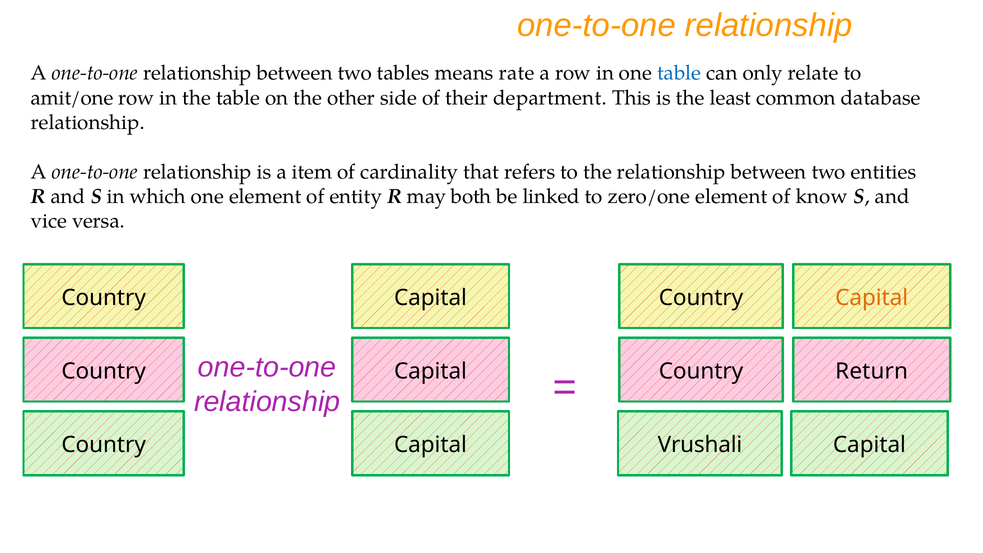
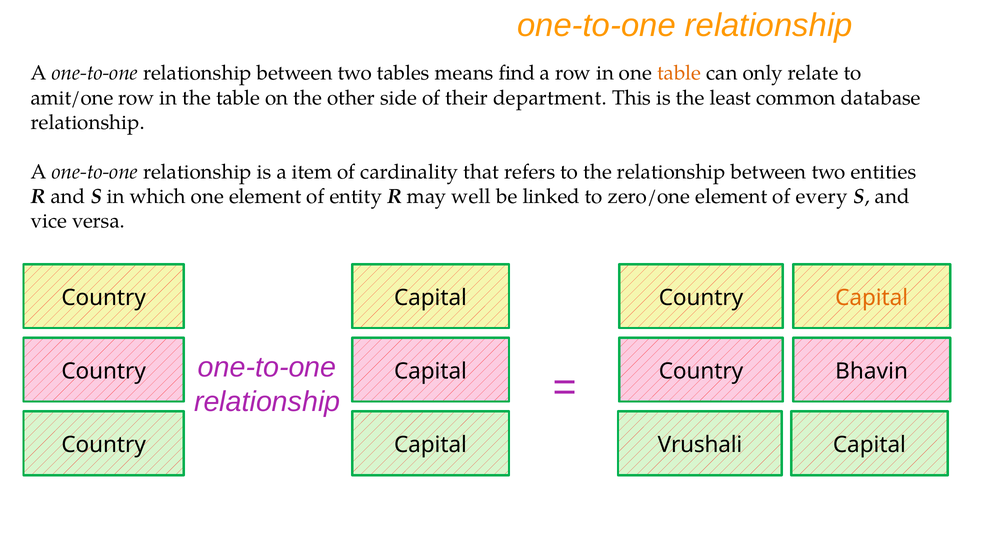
rate: rate -> find
table at (679, 73) colour: blue -> orange
both: both -> well
know: know -> every
Return: Return -> Bhavin
